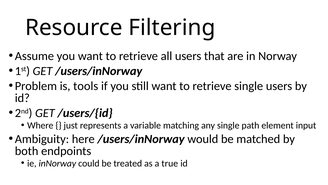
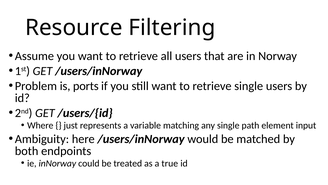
tools: tools -> ports
